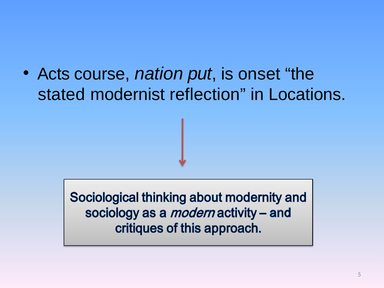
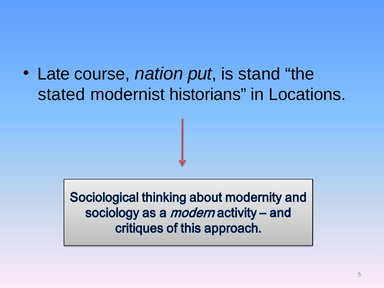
Acts: Acts -> Late
onset: onset -> stand
reflection: reflection -> historians
